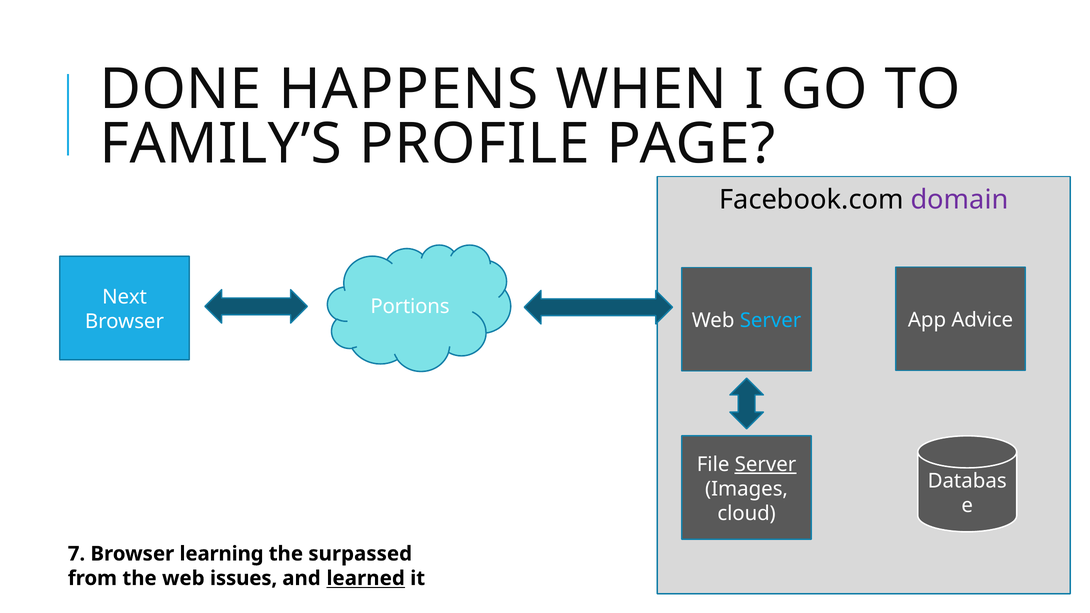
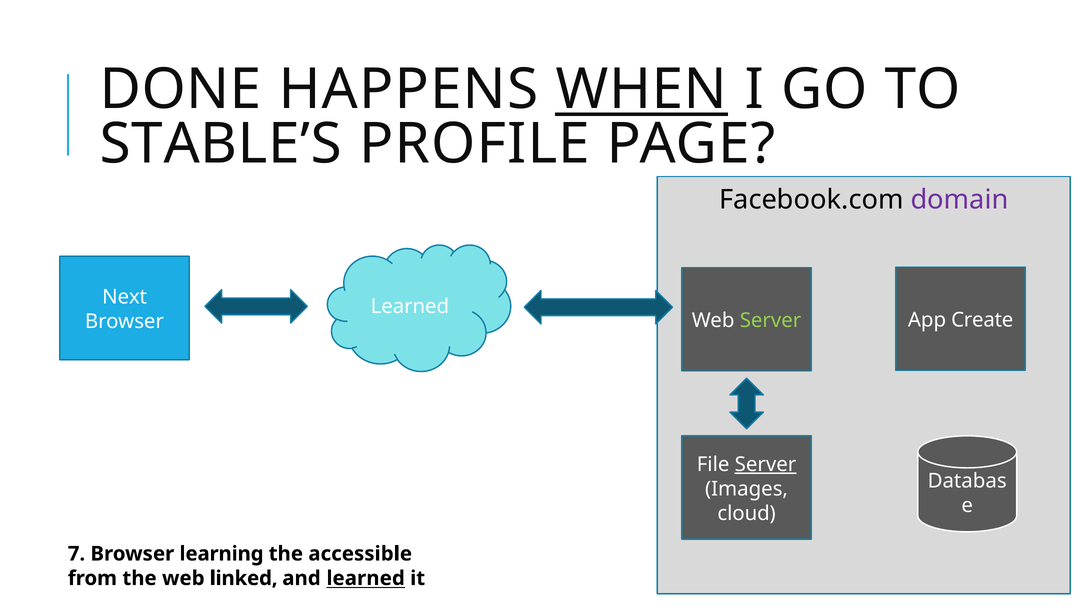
WHEN underline: none -> present
FAMILY’S: FAMILY’S -> STABLE’S
Portions at (410, 306): Portions -> Learned
Server at (771, 321) colour: light blue -> light green
Advice: Advice -> Create
surpassed: surpassed -> accessible
issues: issues -> linked
